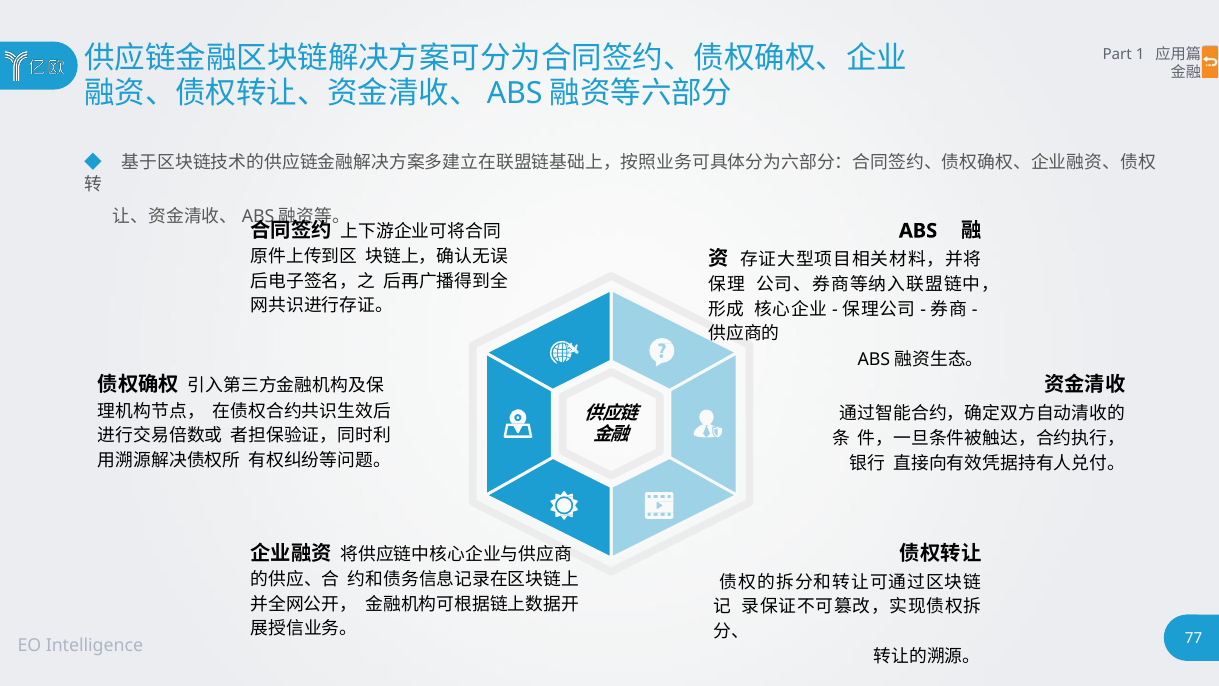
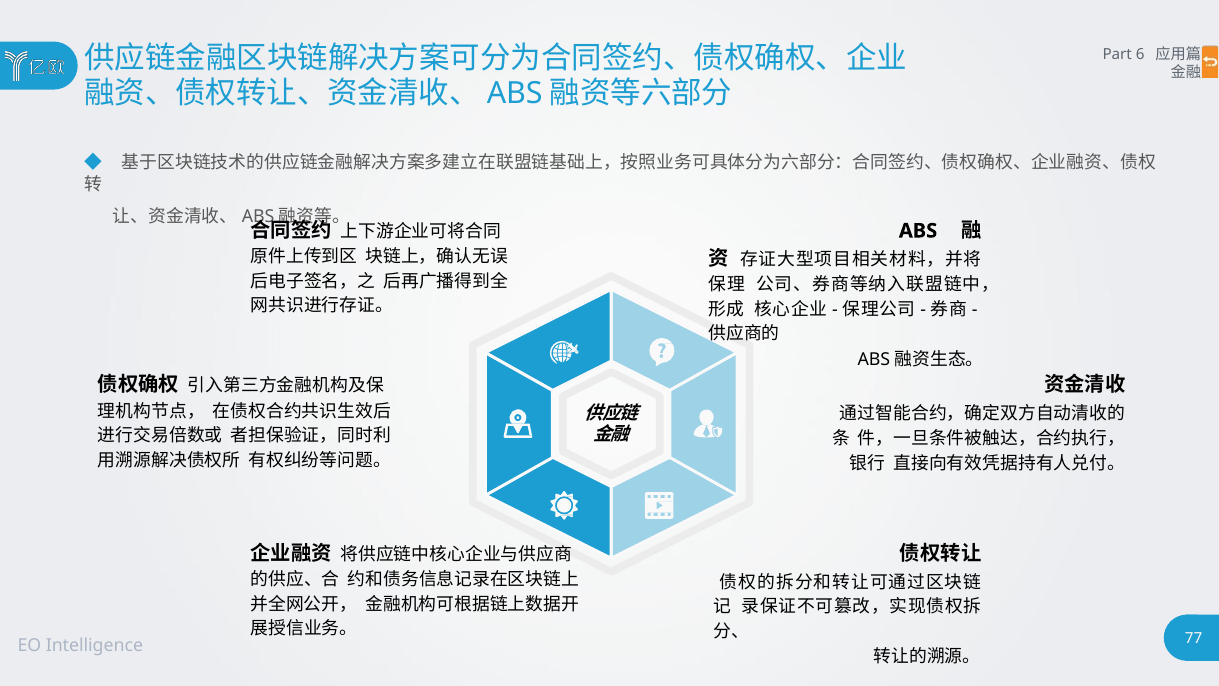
1: 1 -> 6
